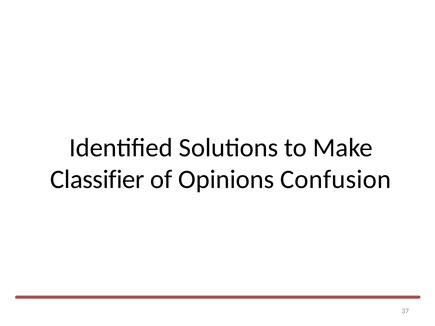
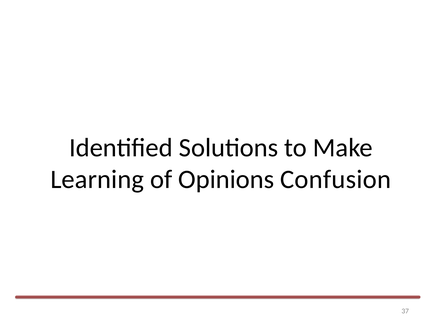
Classifier: Classifier -> Learning
